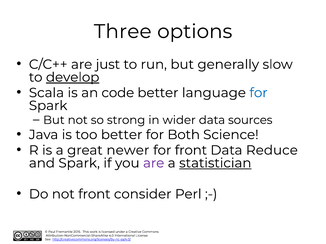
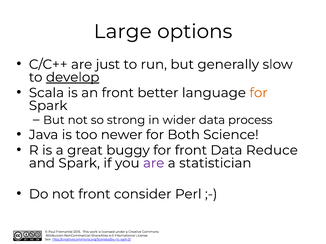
Three: Three -> Large
an code: code -> front
for at (259, 93) colour: blue -> orange
sources: sources -> process
too better: better -> newer
newer: newer -> buggy
statistician underline: present -> none
